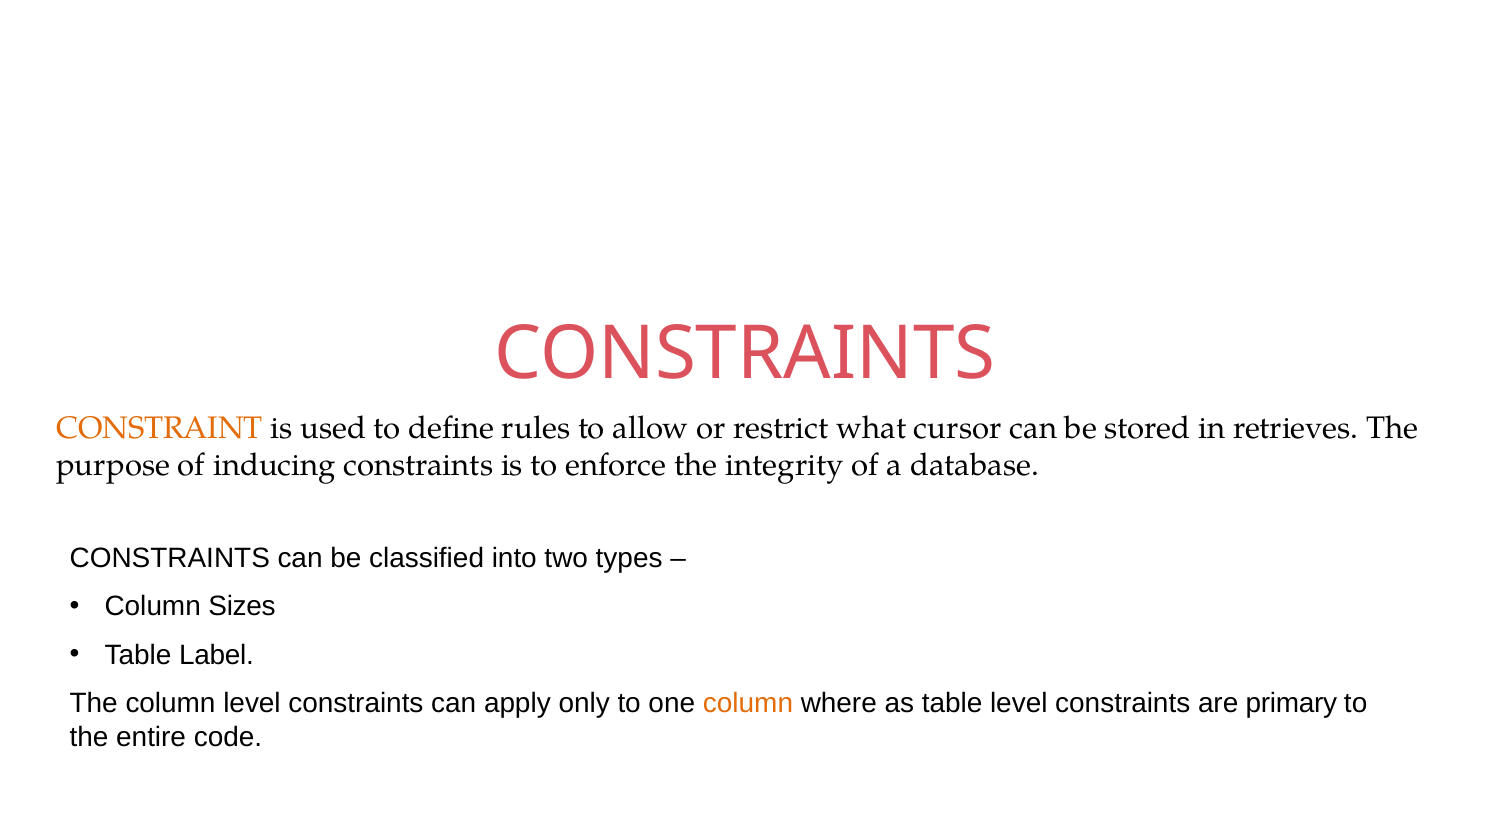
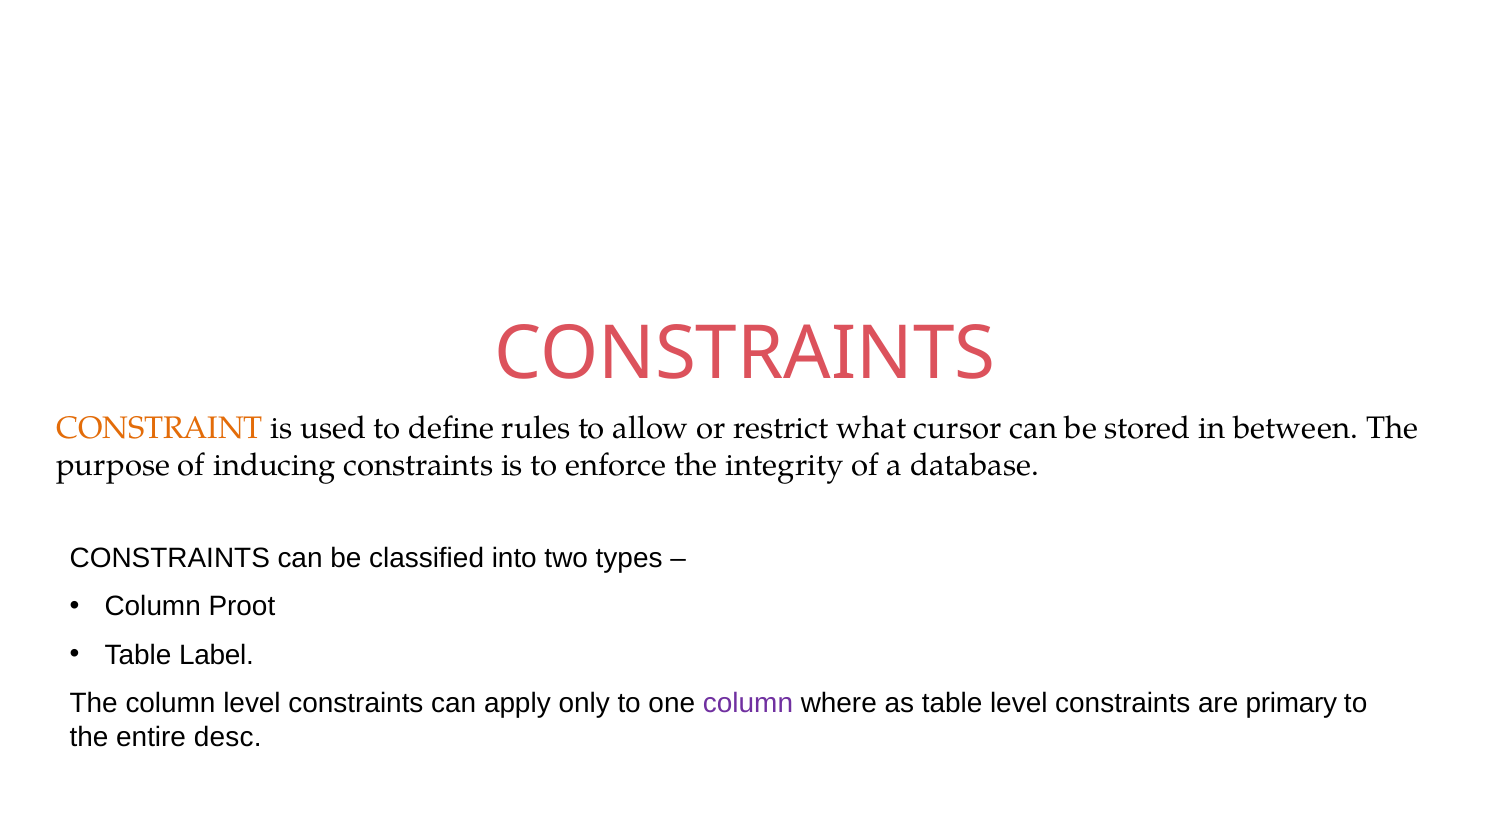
retrieves: retrieves -> between
Sizes: Sizes -> Proot
column at (748, 703) colour: orange -> purple
code: code -> desc
